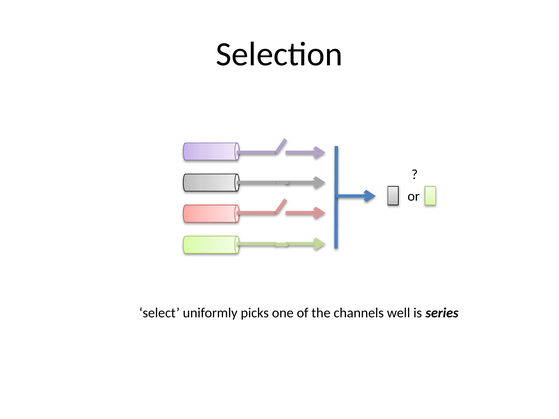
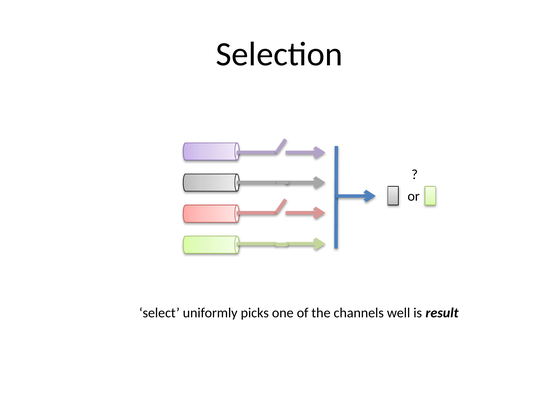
series: series -> result
